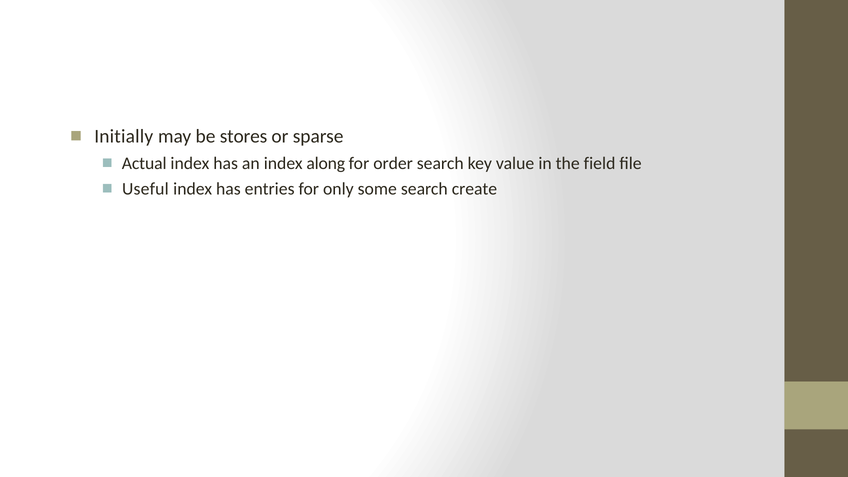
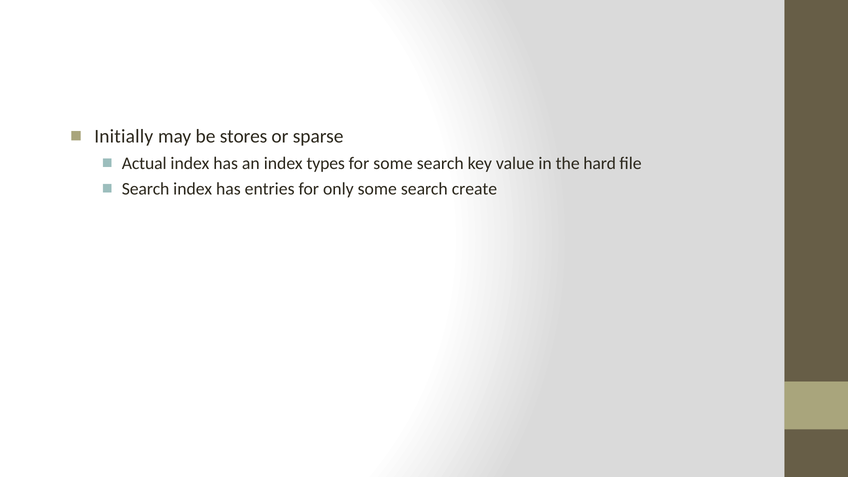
along: along -> types
for order: order -> some
field: field -> hard
Useful at (145, 189): Useful -> Search
